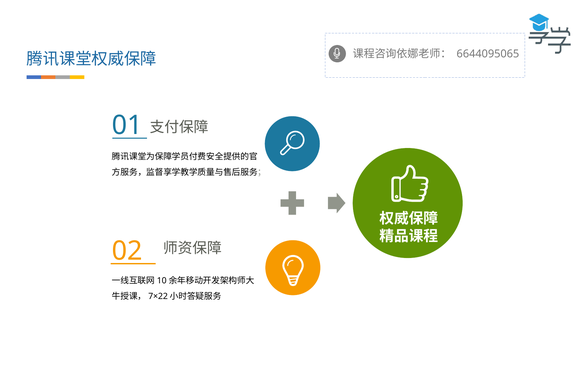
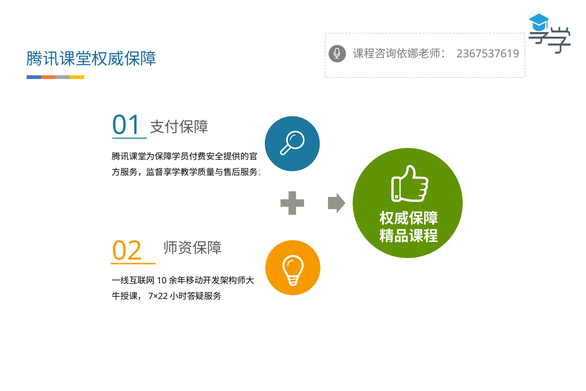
6644095065: 6644095065 -> 2367537619
